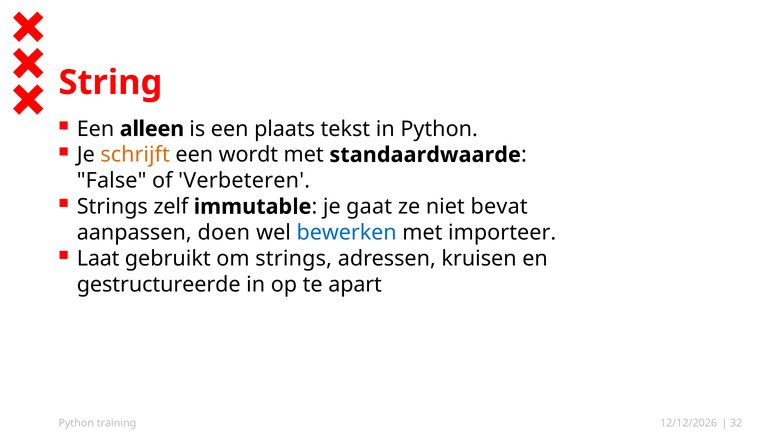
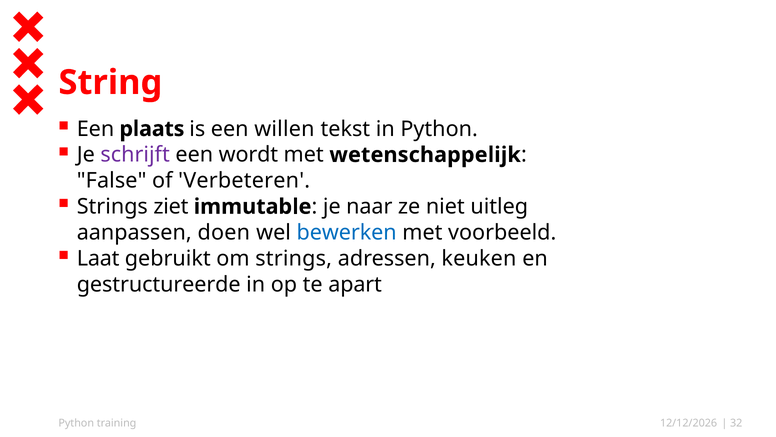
alleen: alleen -> plaats
plaats: plaats -> willen
schrijft colour: orange -> purple
standaardwaarde: standaardwaarde -> wetenschappelijk
zelf: zelf -> ziet
gaat: gaat -> naar
bevat: bevat -> uitleg
importeer: importeer -> voorbeeld
kruisen: kruisen -> keuken
